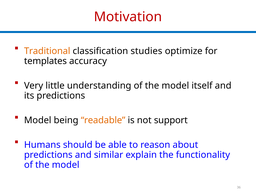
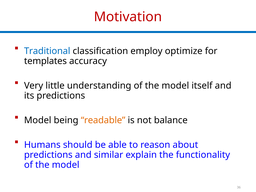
Traditional colour: orange -> blue
studies: studies -> employ
support: support -> balance
